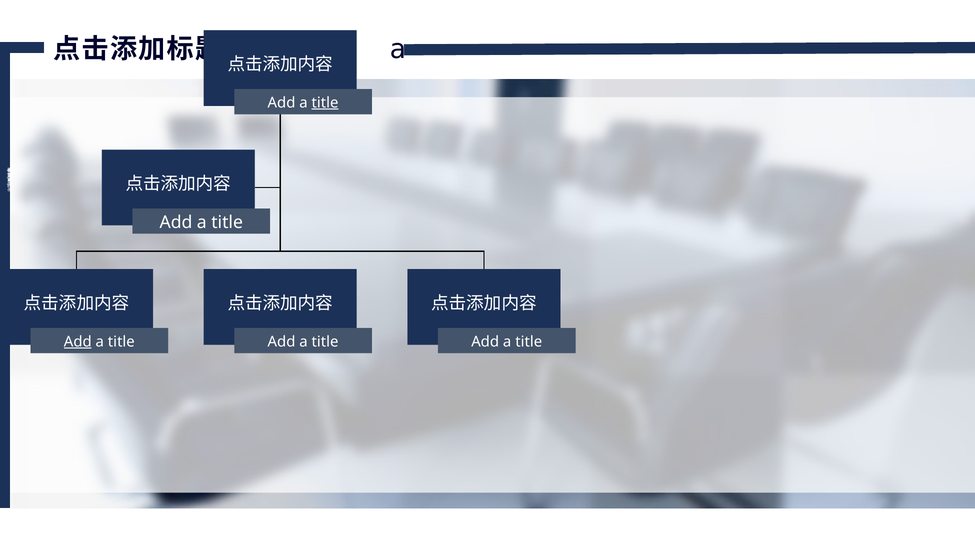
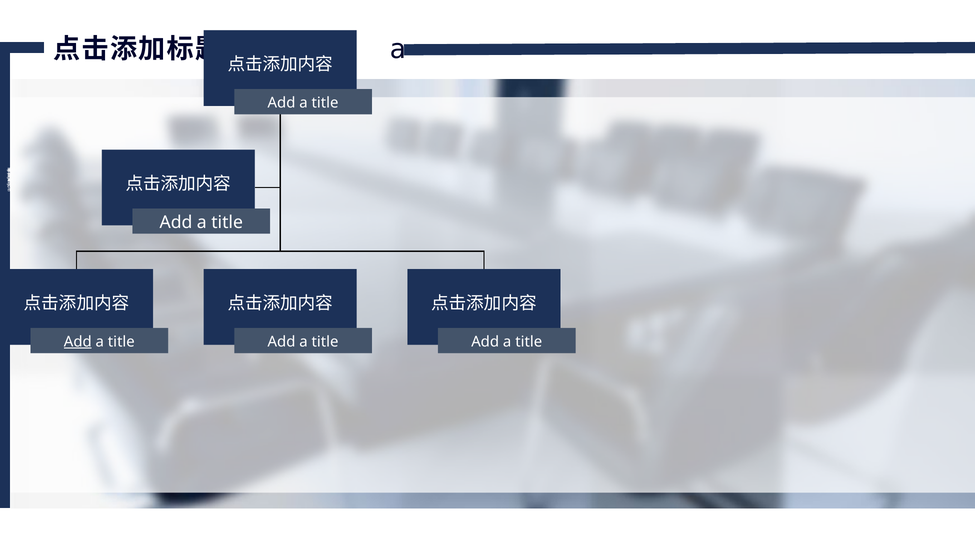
title at (325, 103) underline: present -> none
